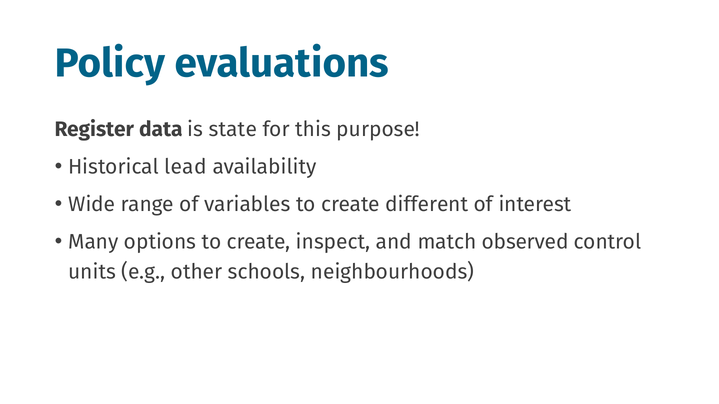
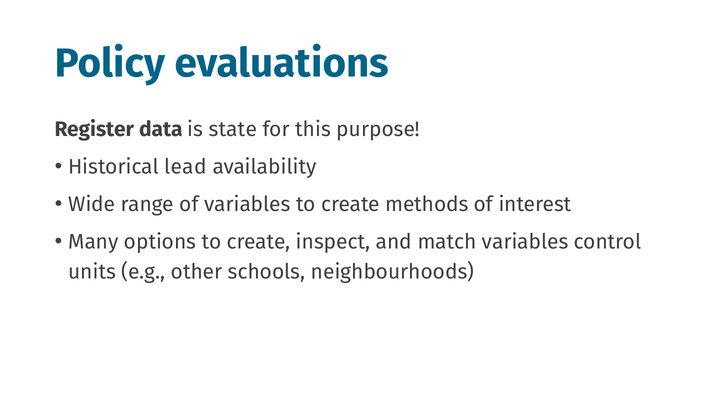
different: different -> methods
match observed: observed -> variables
